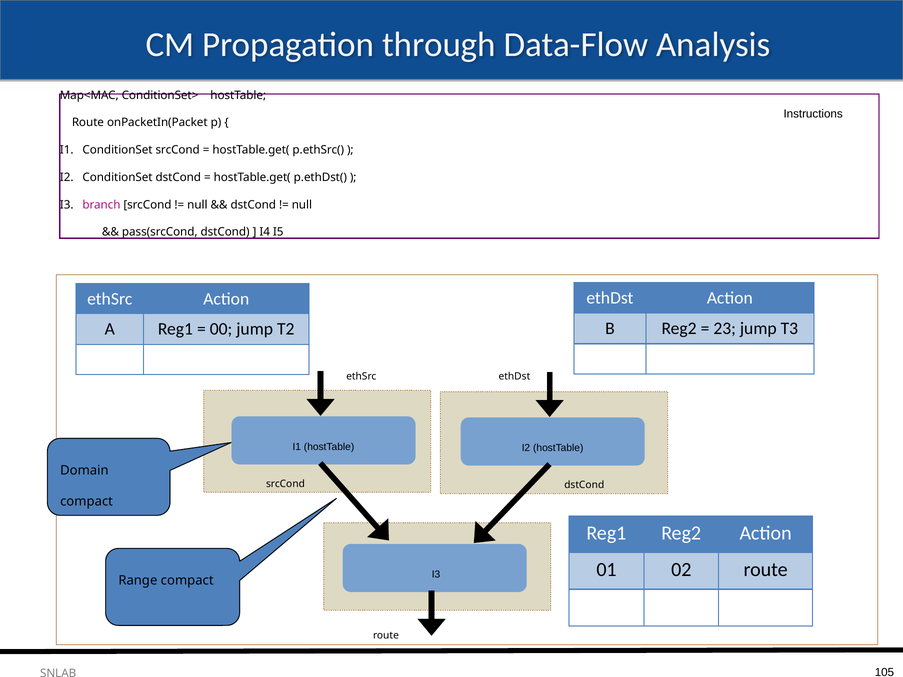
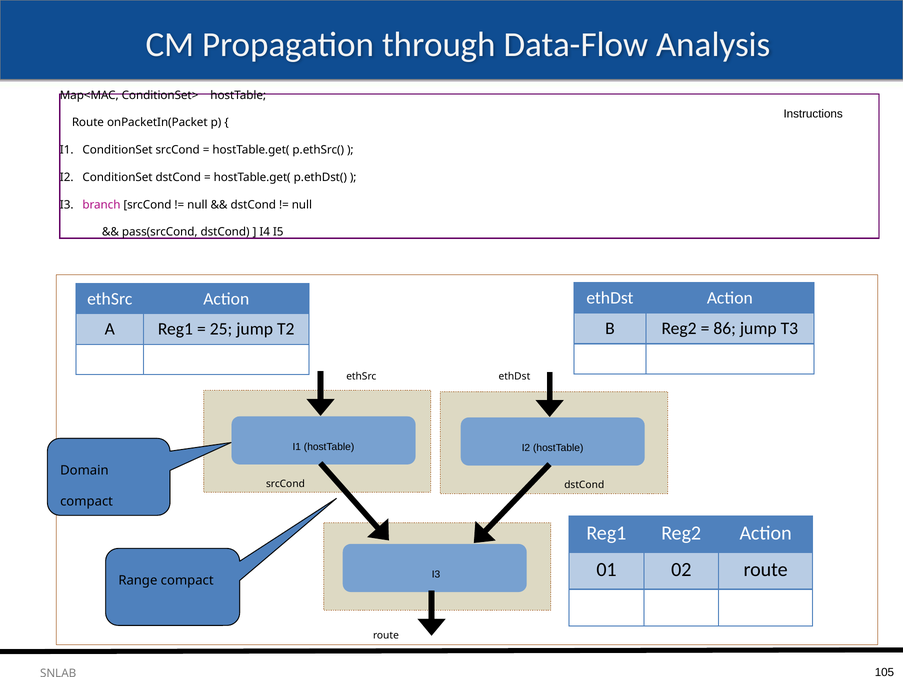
23: 23 -> 86
00: 00 -> 25
